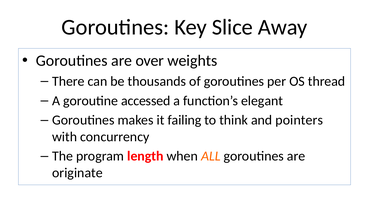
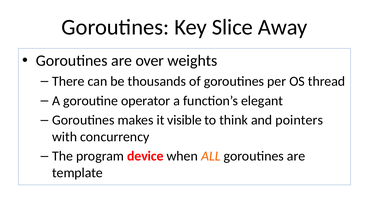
accessed: accessed -> operator
failing: failing -> visible
length: length -> device
originate: originate -> template
